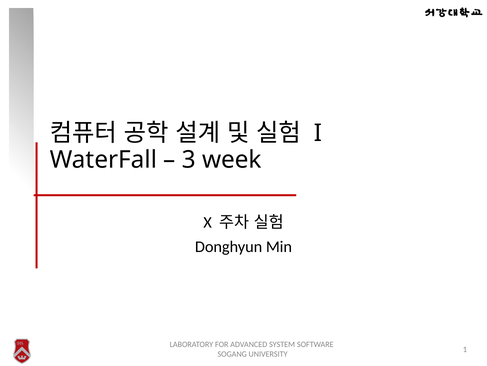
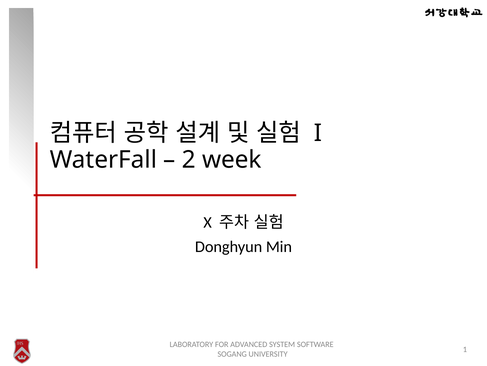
3: 3 -> 2
